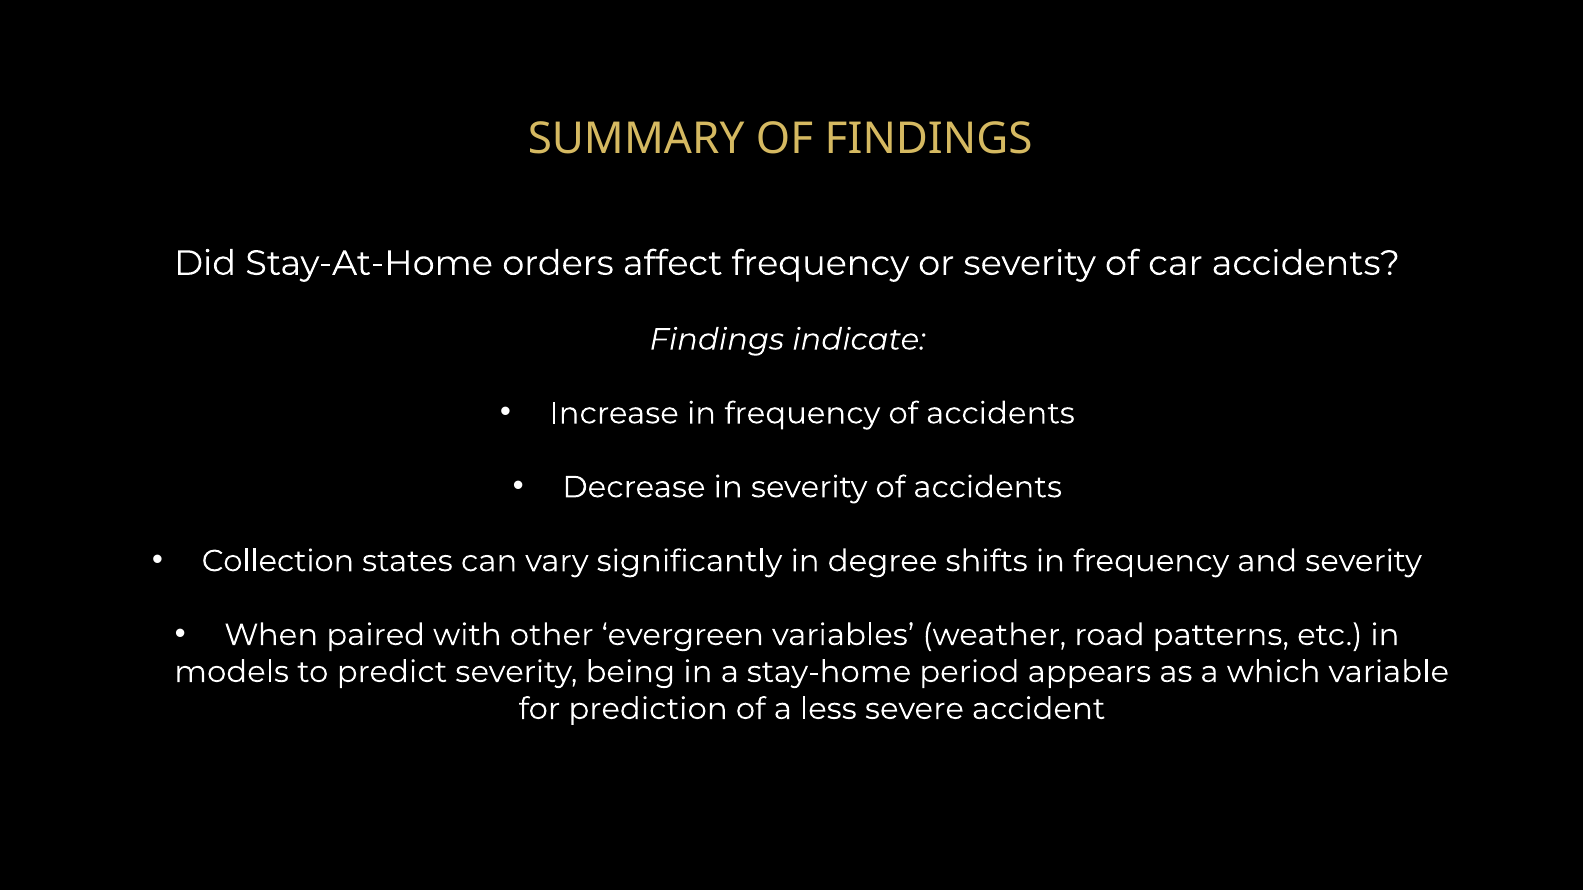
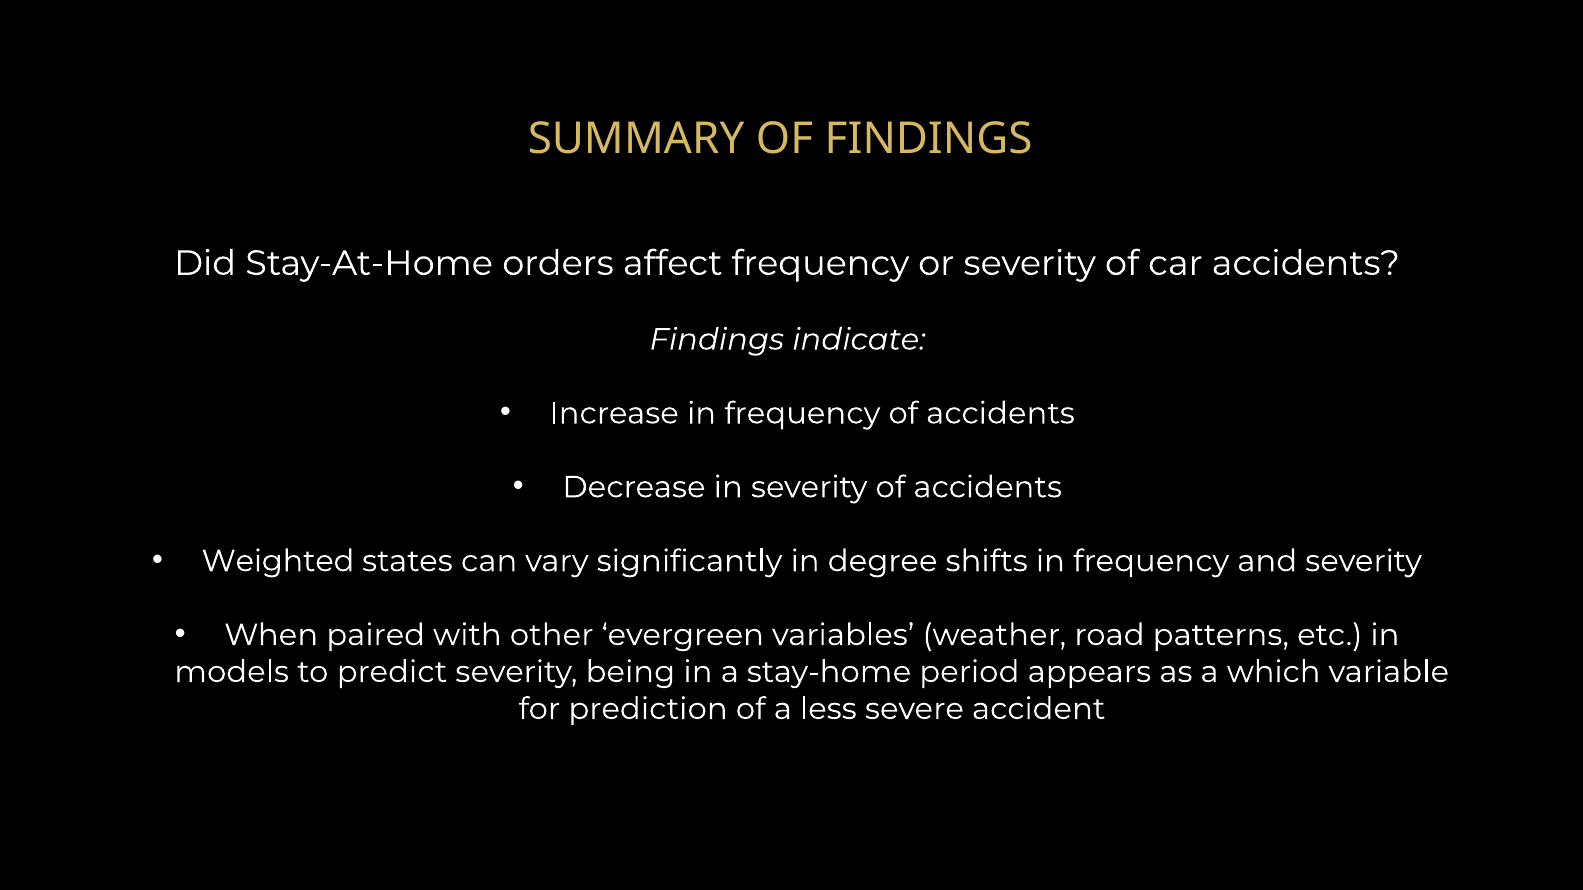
Collection: Collection -> Weighted
